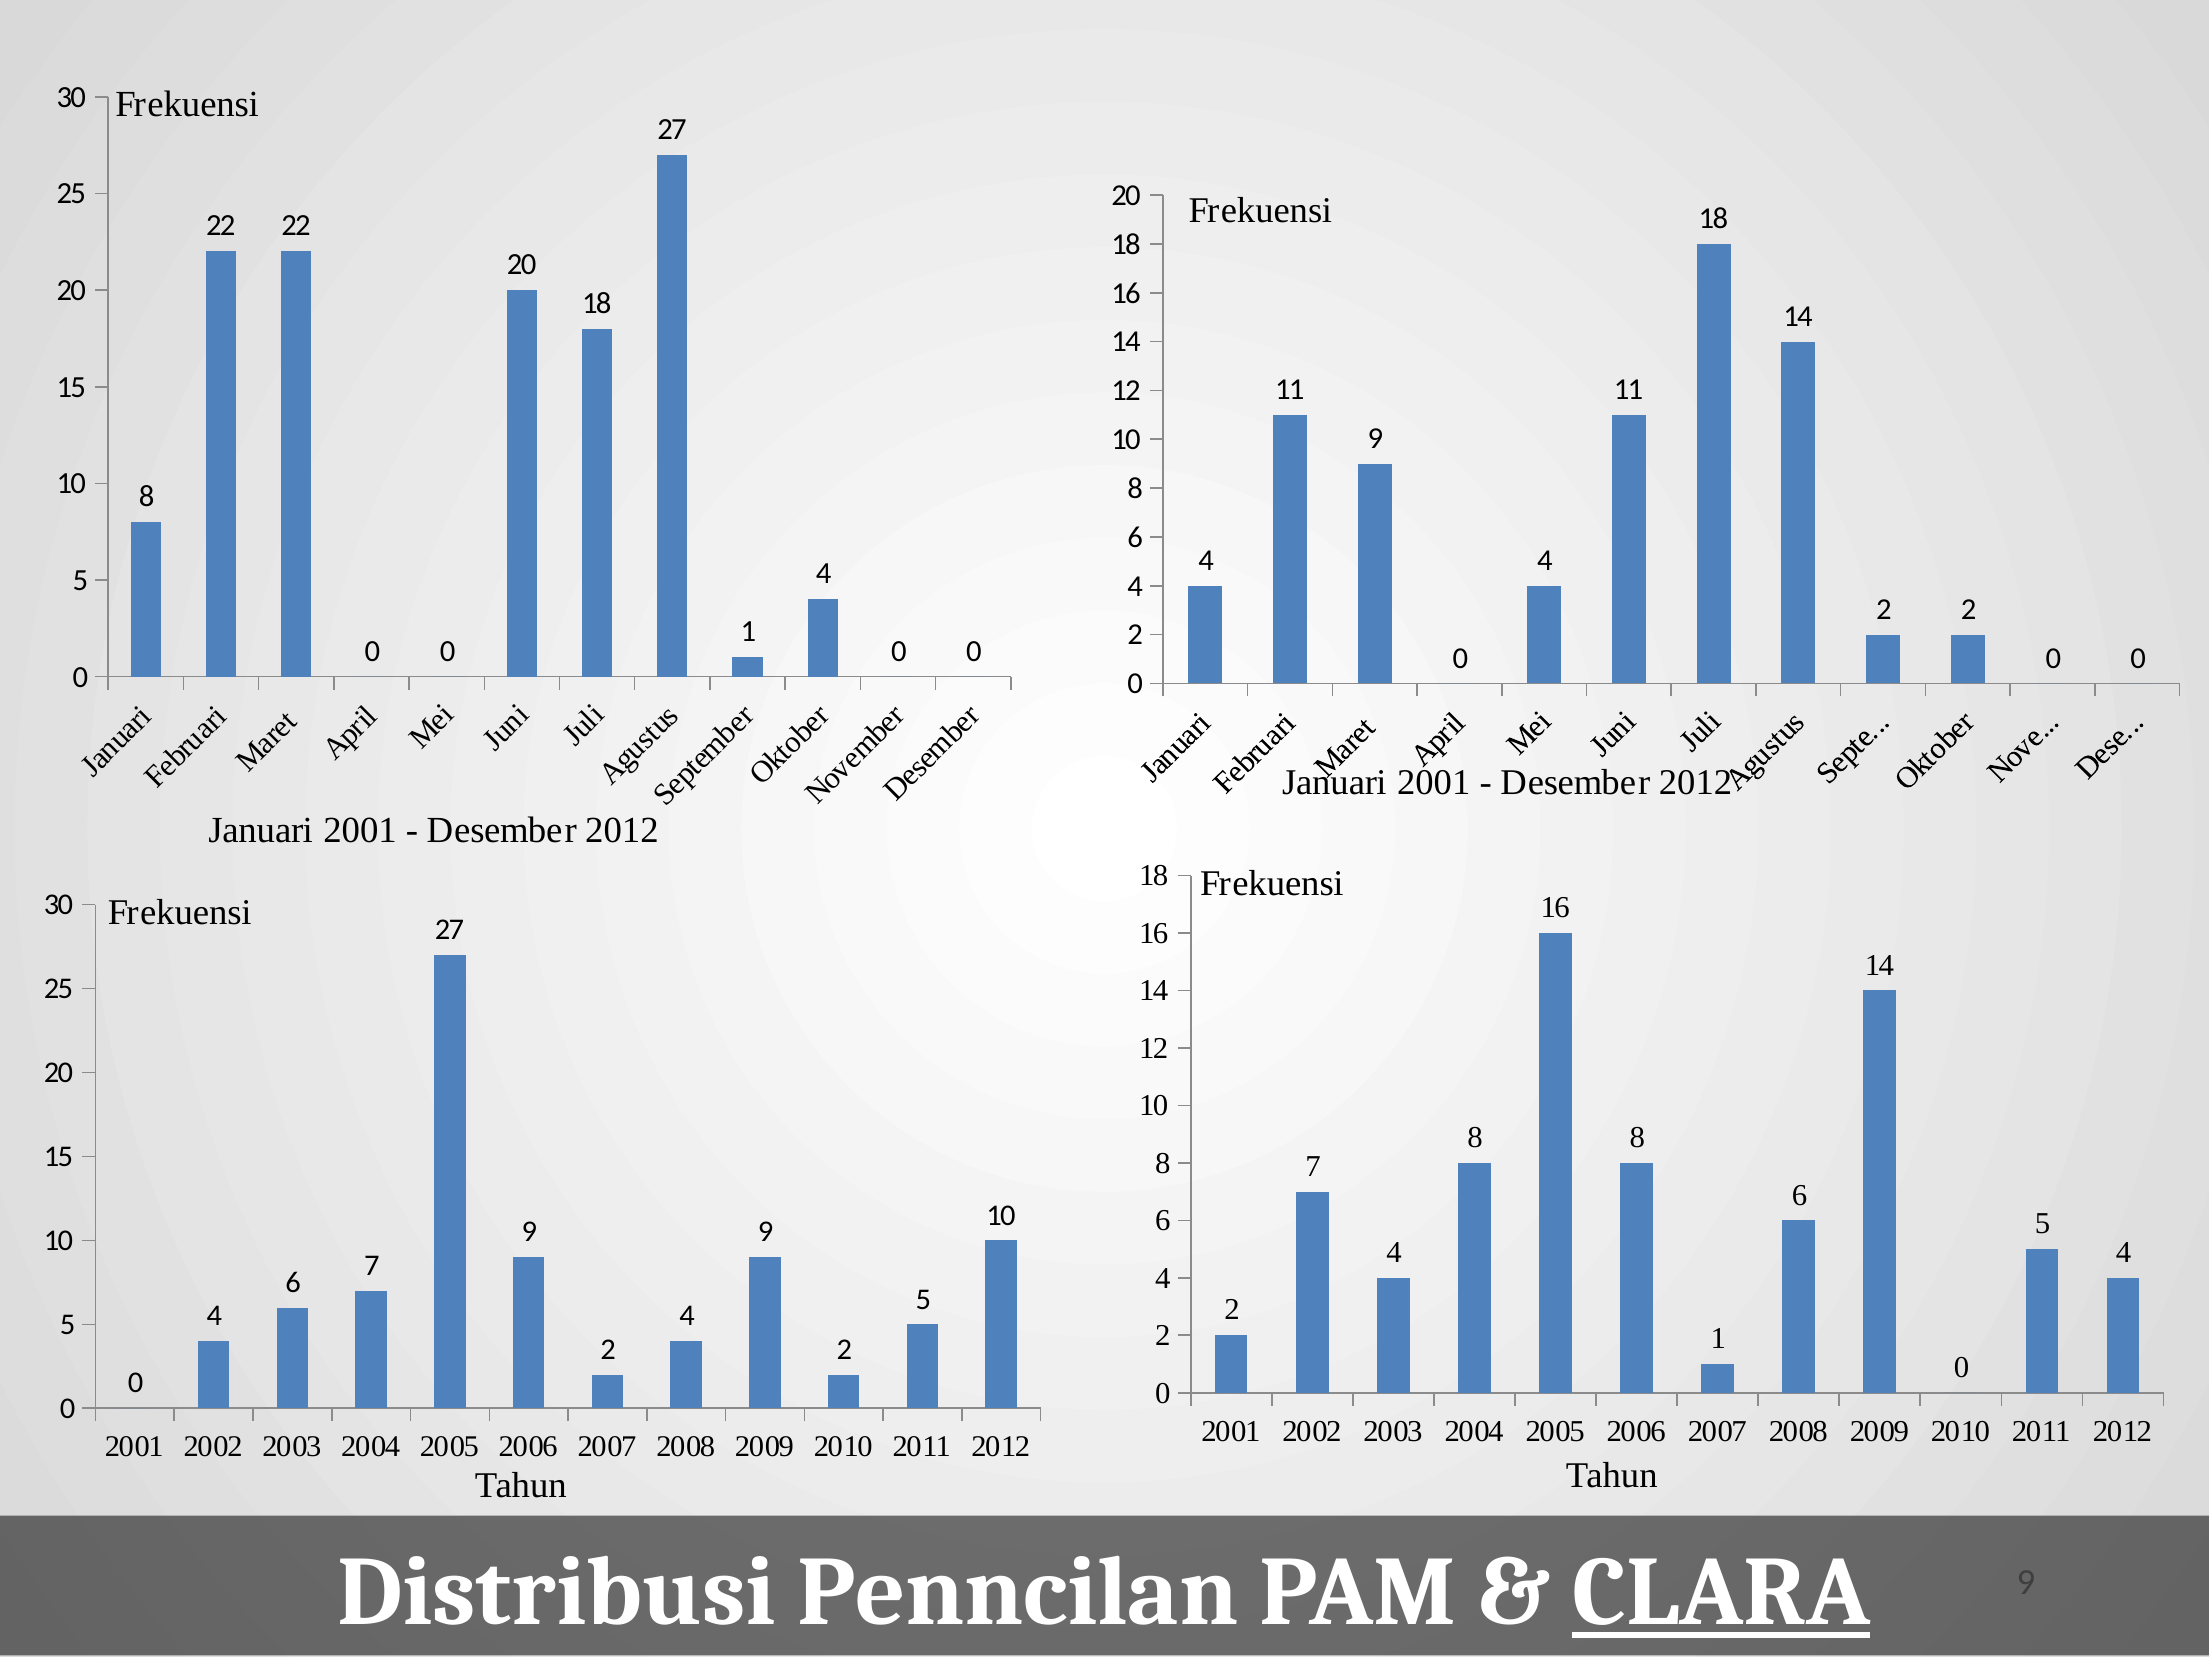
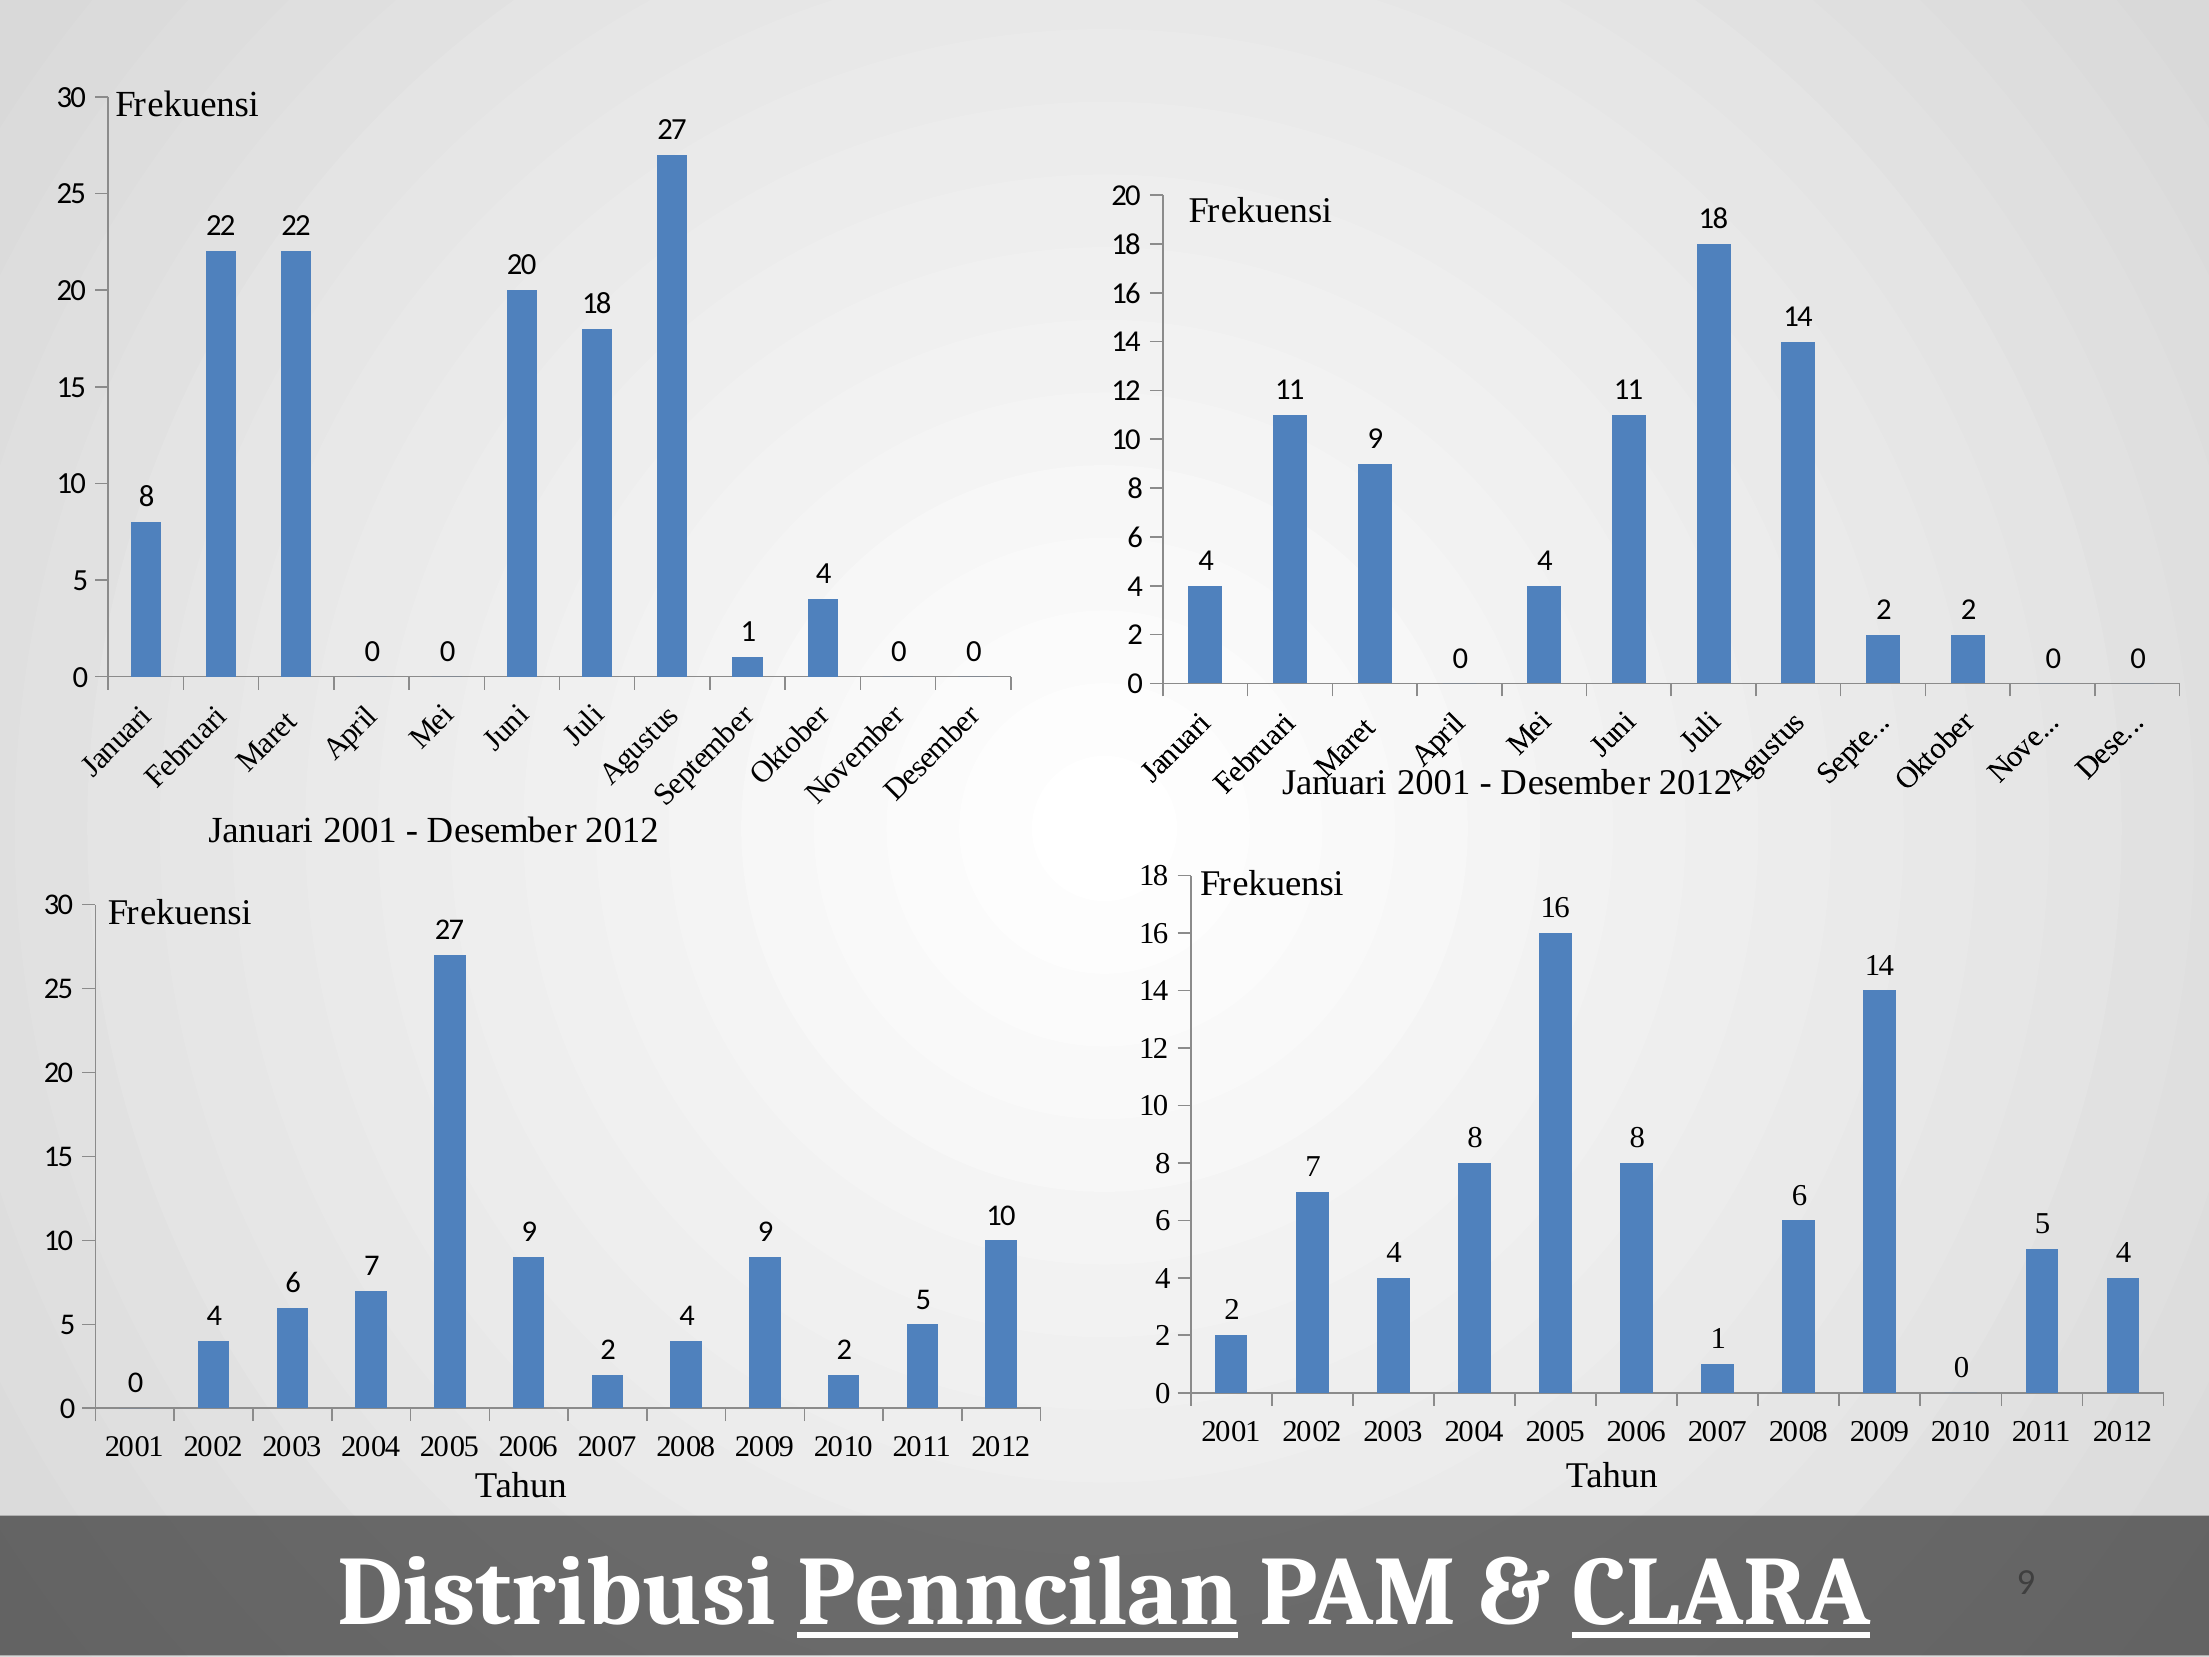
Penncilan underline: none -> present
